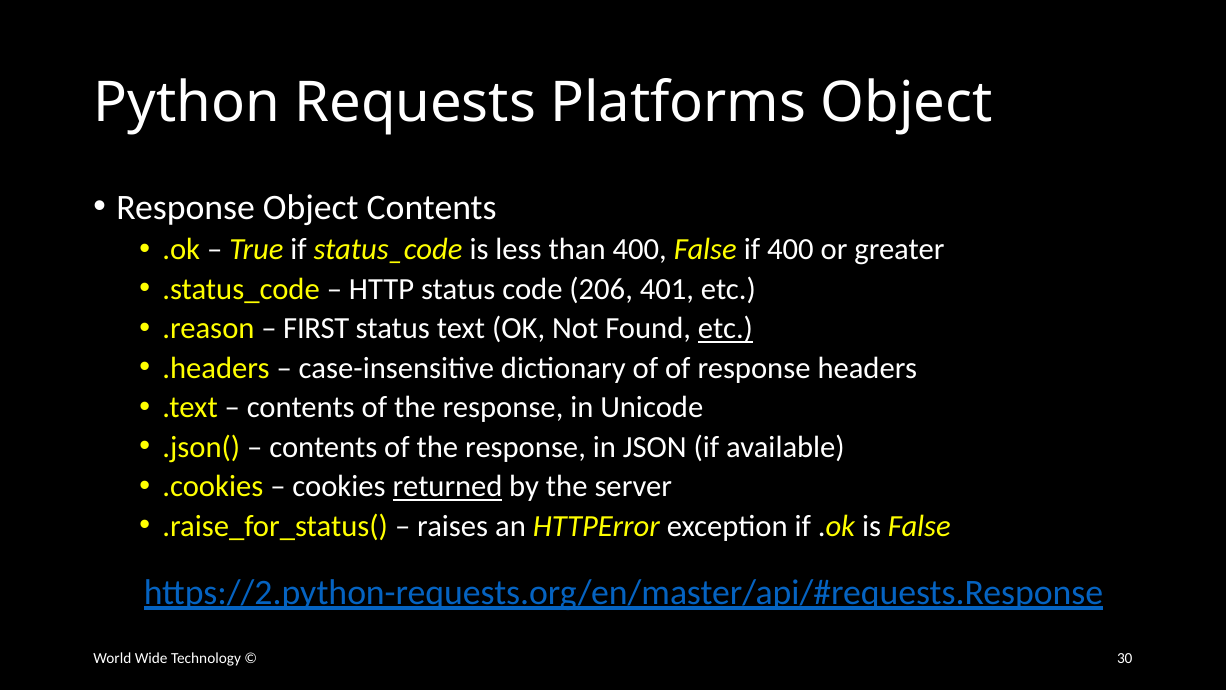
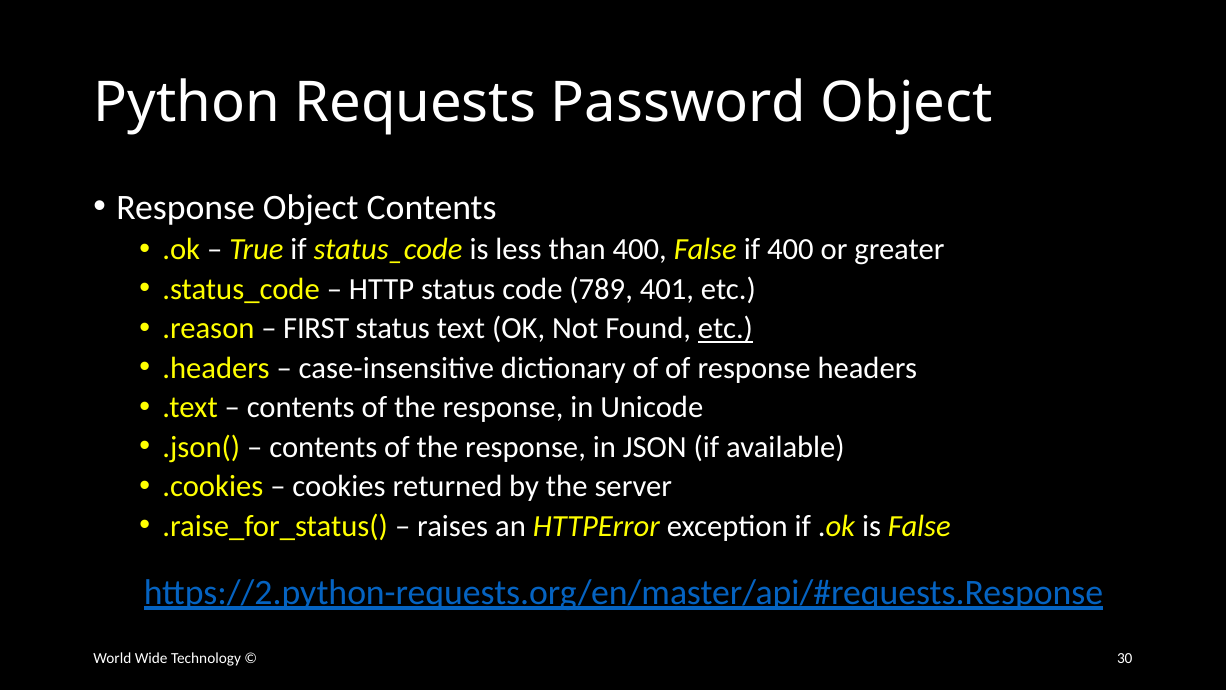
Platforms: Platforms -> Password
206: 206 -> 789
returned underline: present -> none
